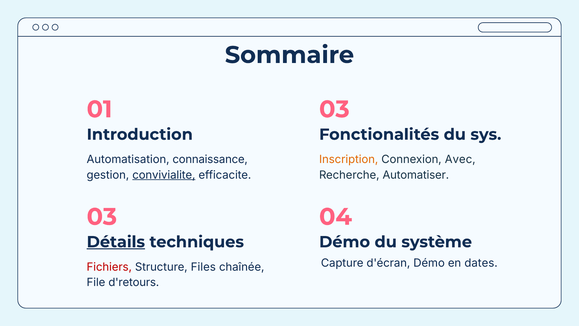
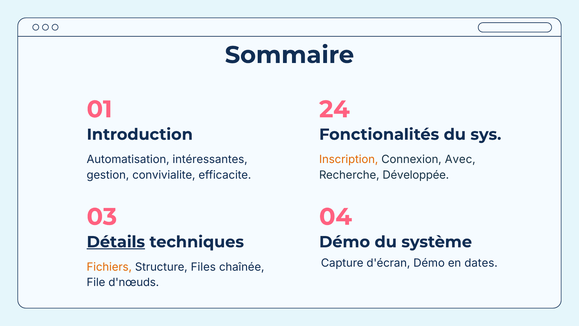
01 03: 03 -> 24
connaissance: connaissance -> intéressantes
convivialite underline: present -> none
Automatiser: Automatiser -> Développée
Fichiers colour: red -> orange
d'retours: d'retours -> d'nœuds
